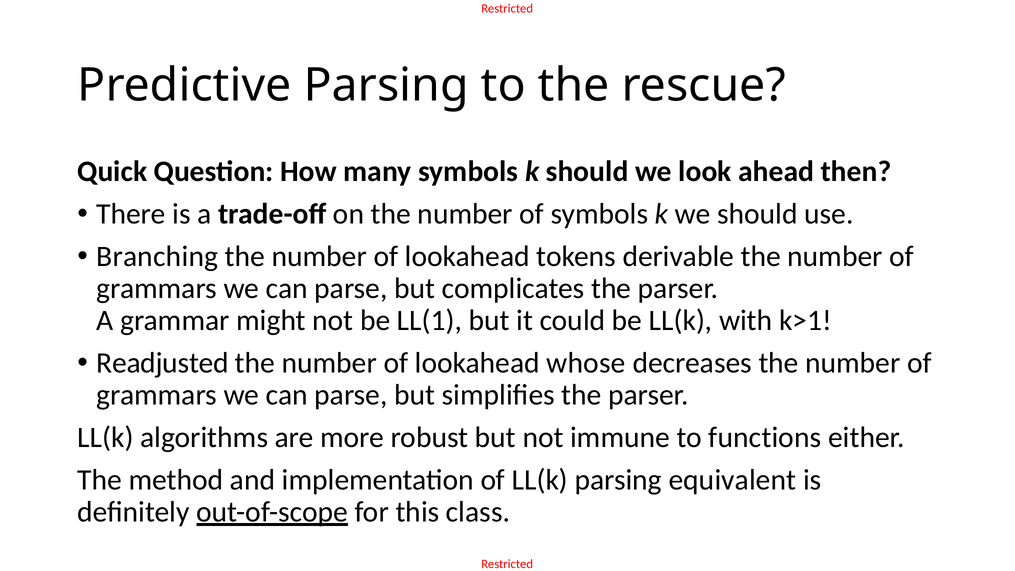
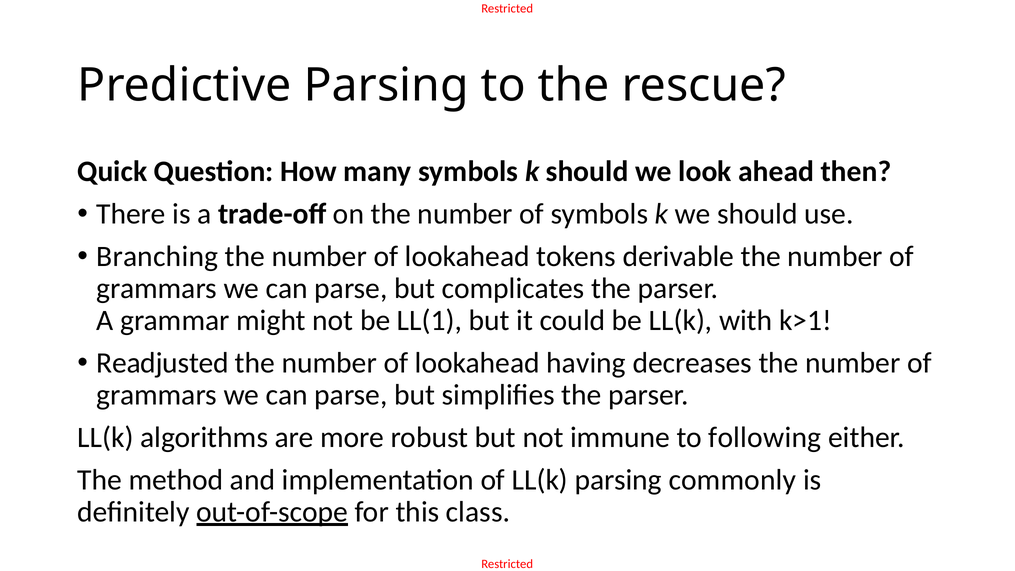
whose: whose -> having
functions: functions -> following
equivalent: equivalent -> commonly
